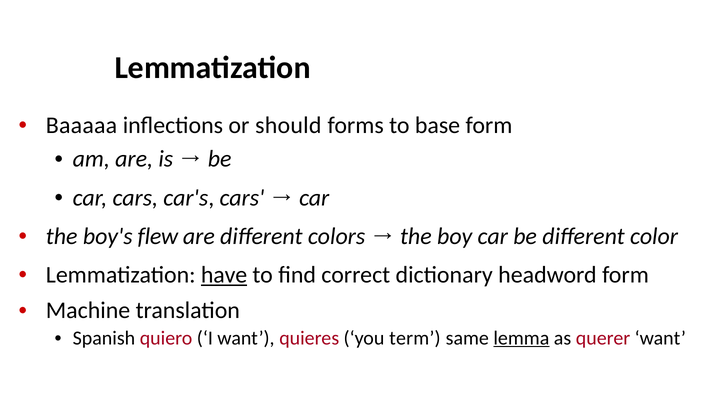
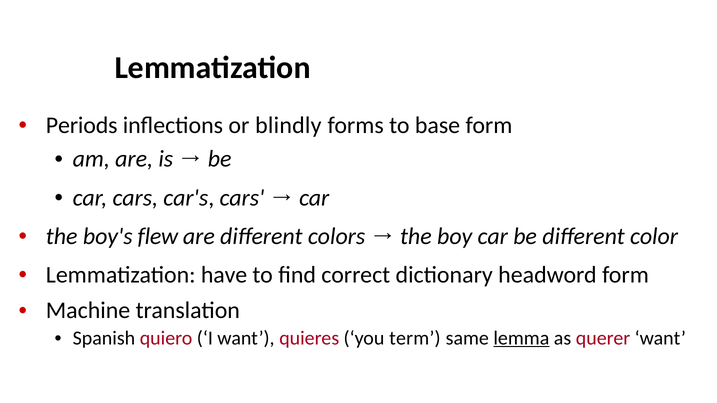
Baaaaa: Baaaaa -> Periods
should: should -> blindly
have underline: present -> none
